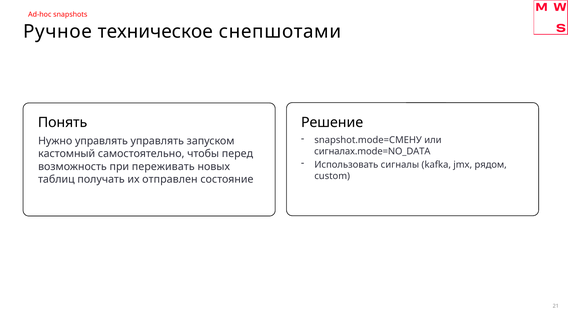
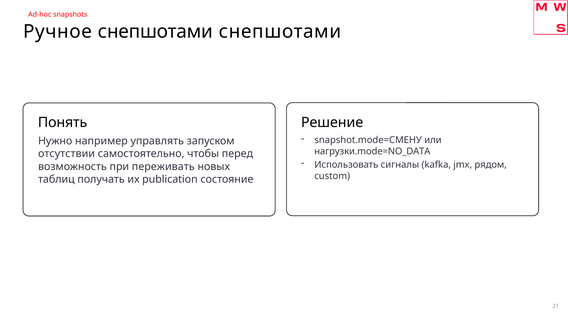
Ручное техническое: техническое -> снепшотами
Нужно управлять: управлять -> например
сигналах.mode=NO_DATA: сигналах.mode=NO_DATA -> нагрузки.mode=NO_DATA
кастомный: кастомный -> отсутствии
отправлен: отправлен -> publication
